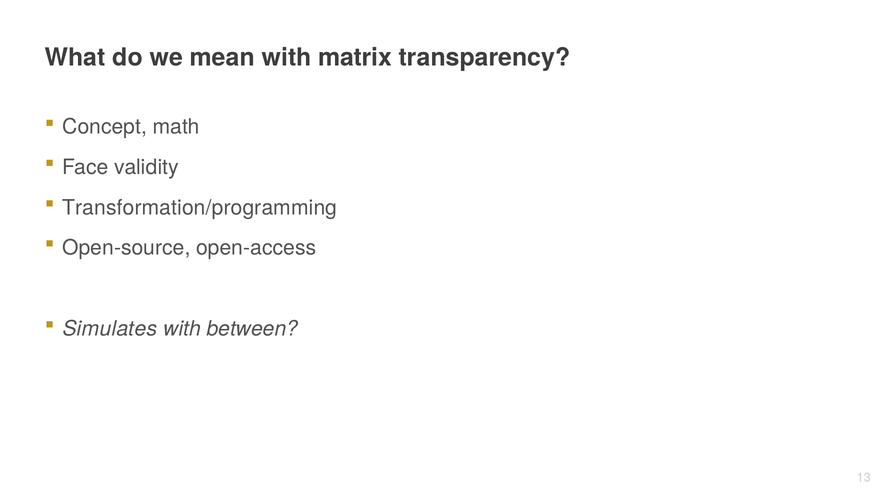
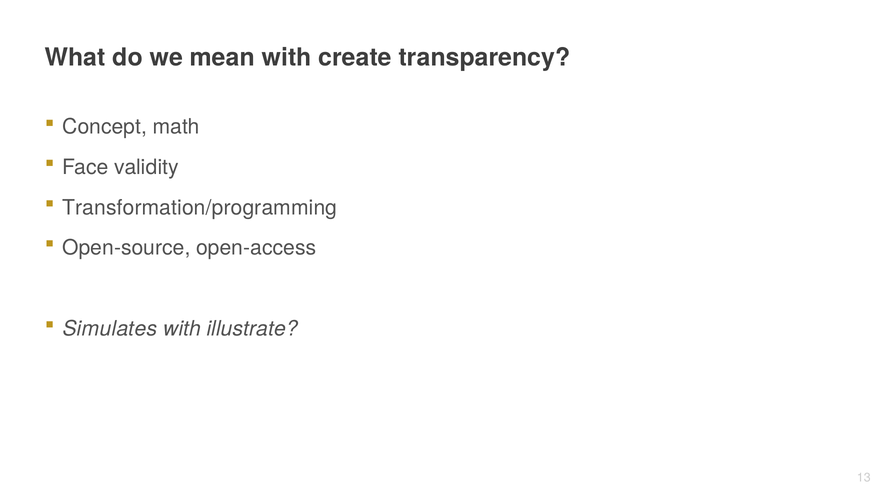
matrix: matrix -> create
between: between -> illustrate
